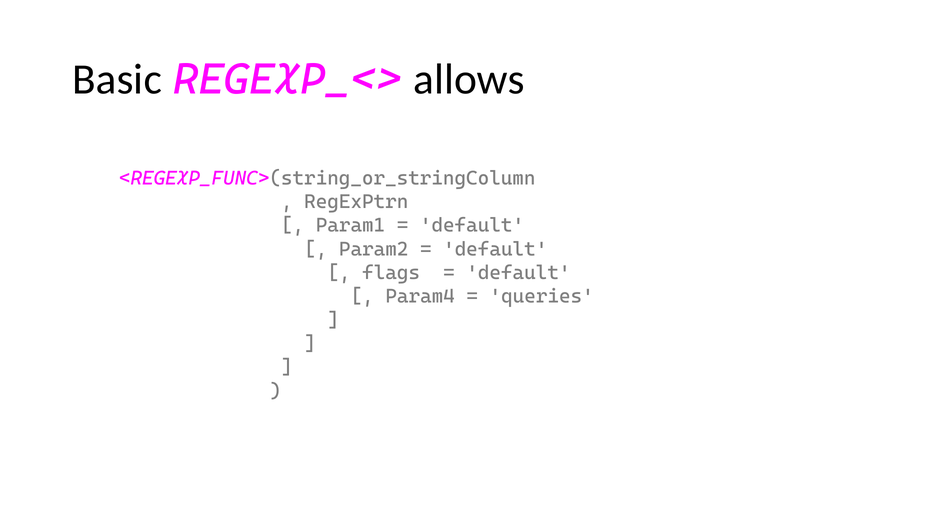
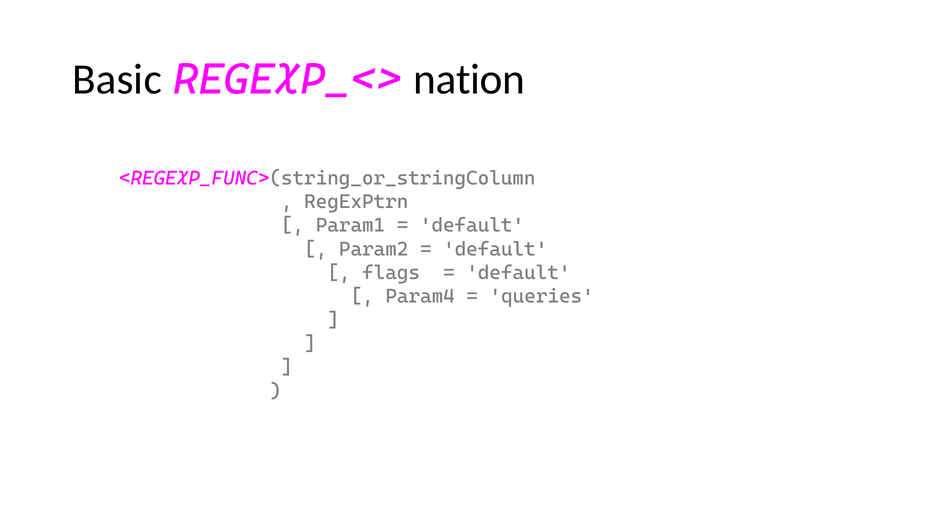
allows: allows -> nation
